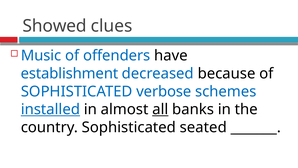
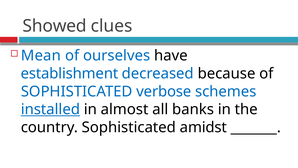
Music: Music -> Mean
offenders: offenders -> ourselves
all underline: present -> none
seated: seated -> amidst
